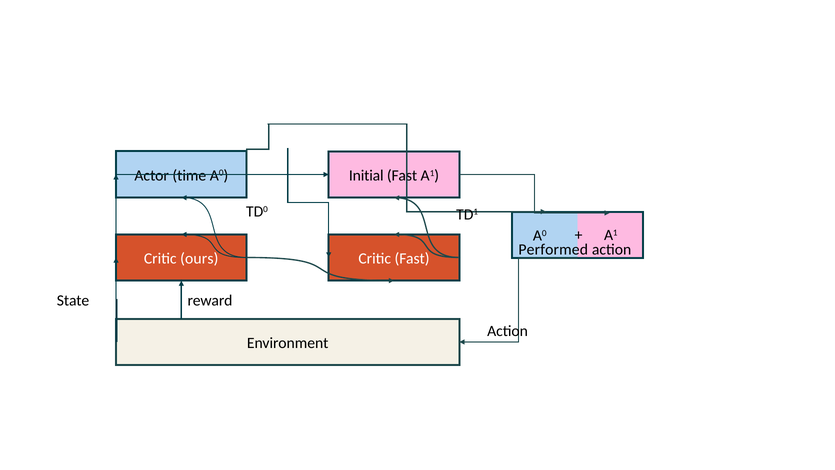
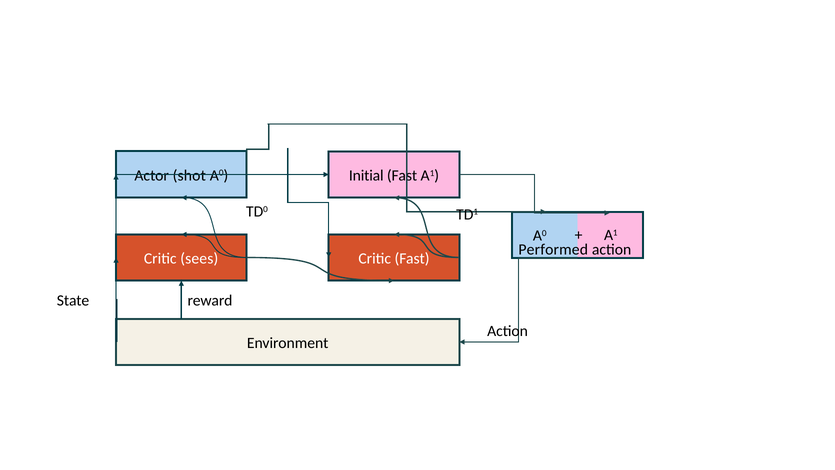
time: time -> shot
ours: ours -> sees
